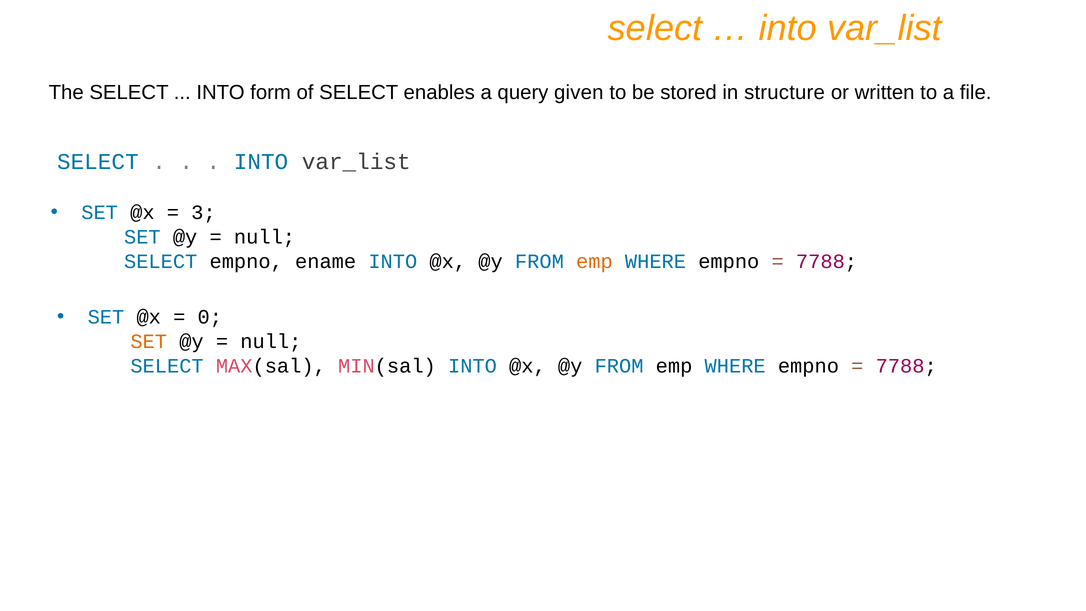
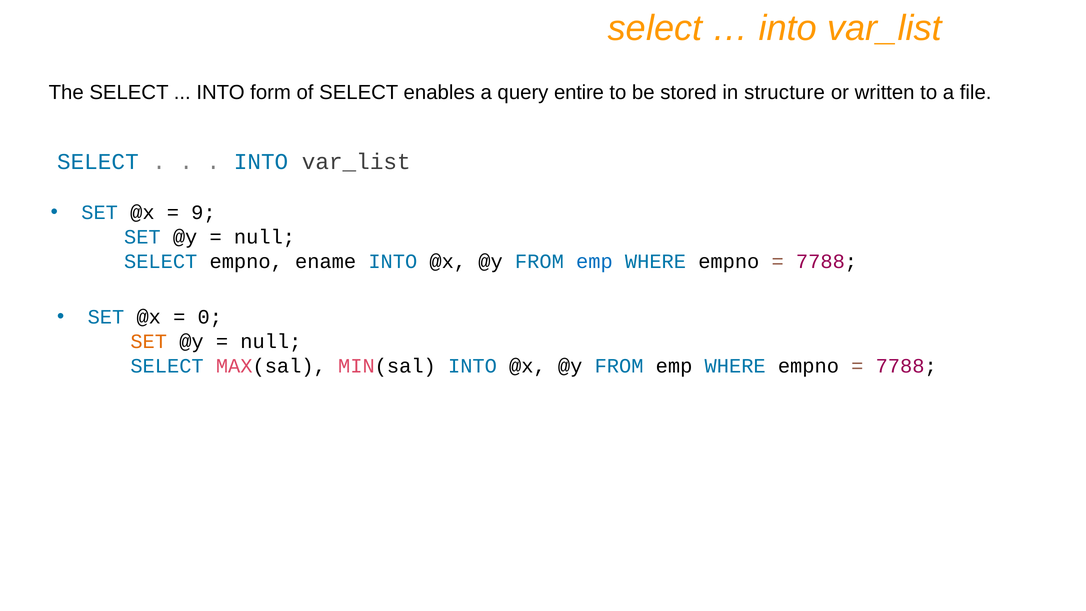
given: given -> entire
3: 3 -> 9
emp at (594, 262) colour: orange -> blue
